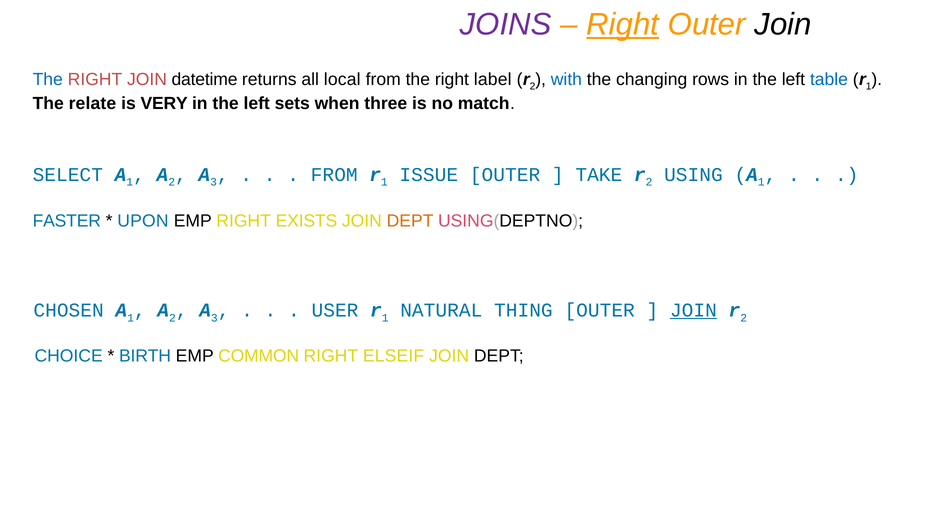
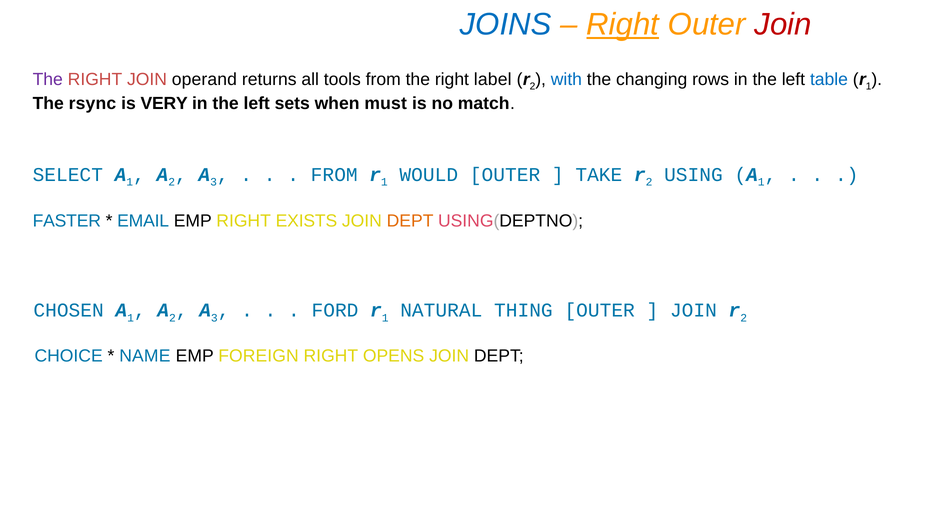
JOINS colour: purple -> blue
Join at (783, 24) colour: black -> red
The at (48, 80) colour: blue -> purple
datetime: datetime -> operand
local: local -> tools
relate: relate -> rsync
three: three -> must
ISSUE: ISSUE -> WOULD
UPON: UPON -> EMAIL
USER: USER -> FORD
JOIN at (693, 310) underline: present -> none
BIRTH: BIRTH -> NAME
COMMON: COMMON -> FOREIGN
ELSEIF: ELSEIF -> OPENS
